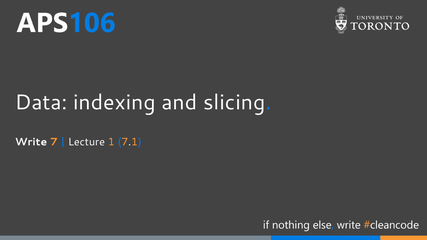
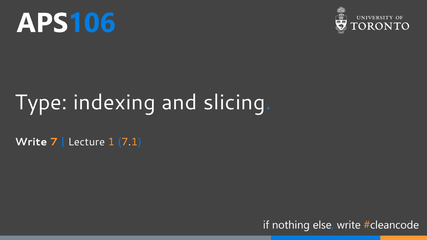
Data: Data -> Type
